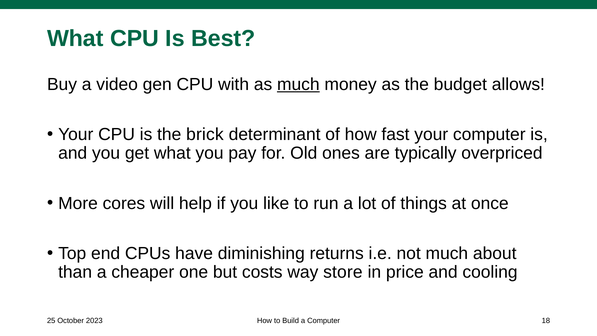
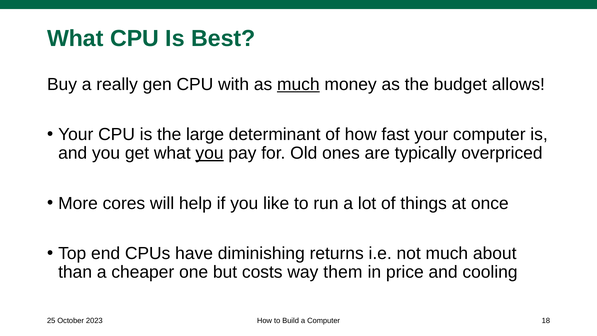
video: video -> really
brick: brick -> large
you at (210, 153) underline: none -> present
store: store -> them
